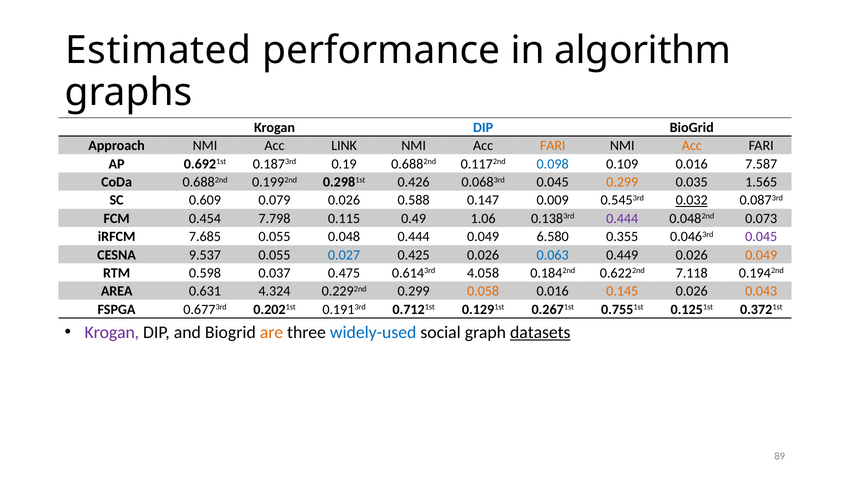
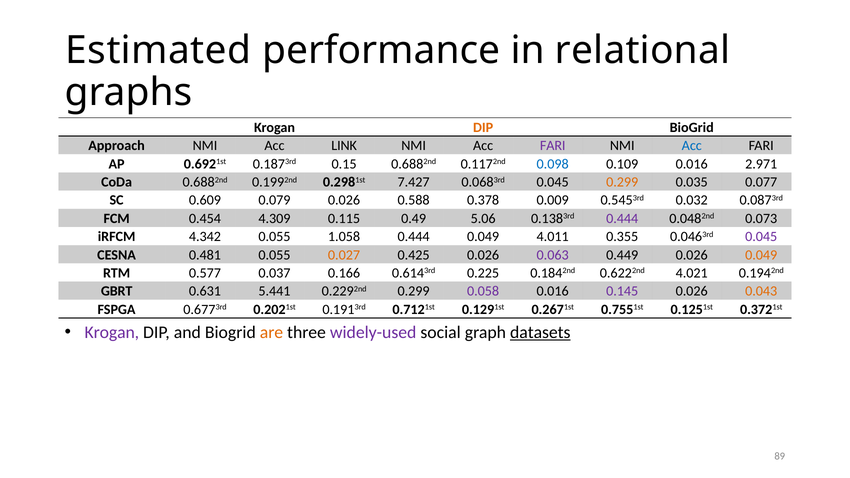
algorithm: algorithm -> relational
DIP at (483, 128) colour: blue -> orange
FARI at (553, 146) colour: orange -> purple
Acc at (692, 146) colour: orange -> blue
0.19: 0.19 -> 0.15
7.587: 7.587 -> 2.971
0.426: 0.426 -> 7.427
1.565: 1.565 -> 0.077
0.147: 0.147 -> 0.378
0.032 underline: present -> none
7.798: 7.798 -> 4.309
1.06: 1.06 -> 5.06
7.685: 7.685 -> 4.342
0.048: 0.048 -> 1.058
6.580: 6.580 -> 4.011
9.537: 9.537 -> 0.481
0.027 colour: blue -> orange
0.063 colour: blue -> purple
0.598: 0.598 -> 0.577
0.475: 0.475 -> 0.166
4.058: 4.058 -> 0.225
7.118: 7.118 -> 4.021
AREA: AREA -> GBRT
4.324: 4.324 -> 5.441
0.058 colour: orange -> purple
0.145 colour: orange -> purple
widely-used colour: blue -> purple
